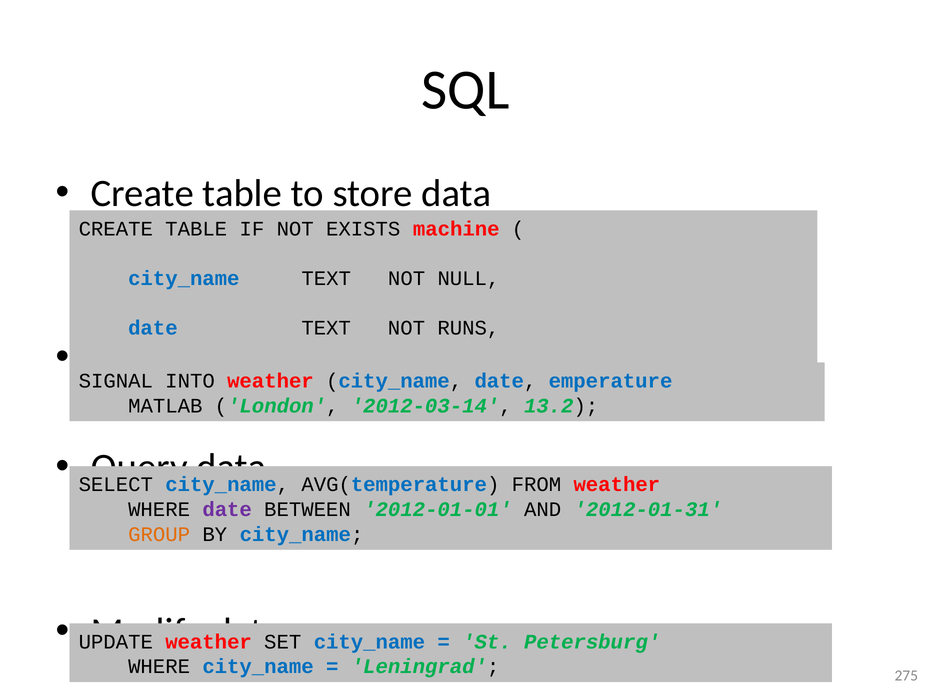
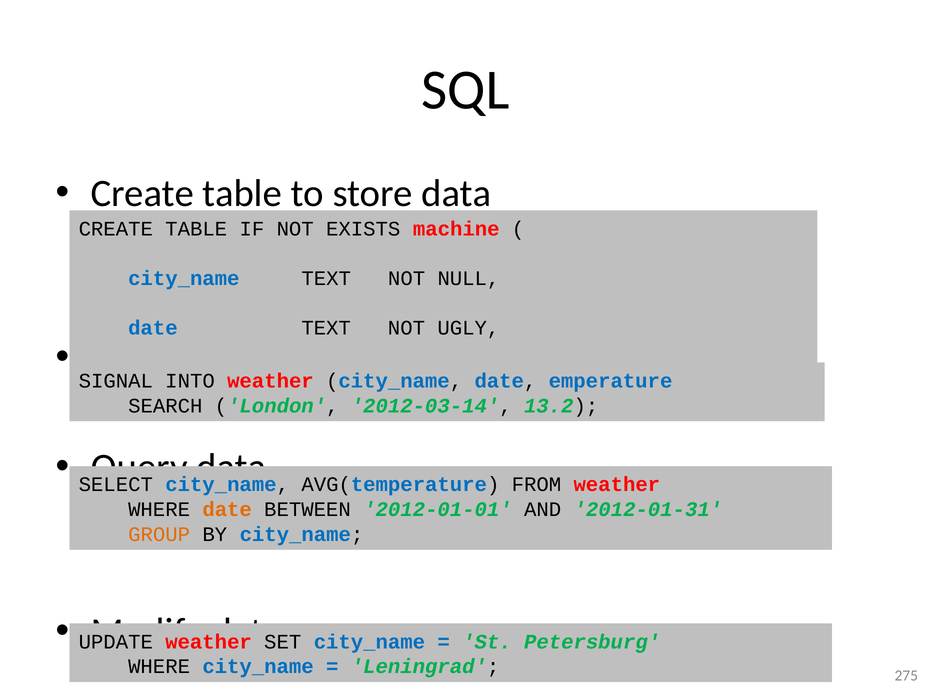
RUNS: RUNS -> UGLY
MATLAB: MATLAB -> SEARCH
date at (227, 510) colour: purple -> orange
